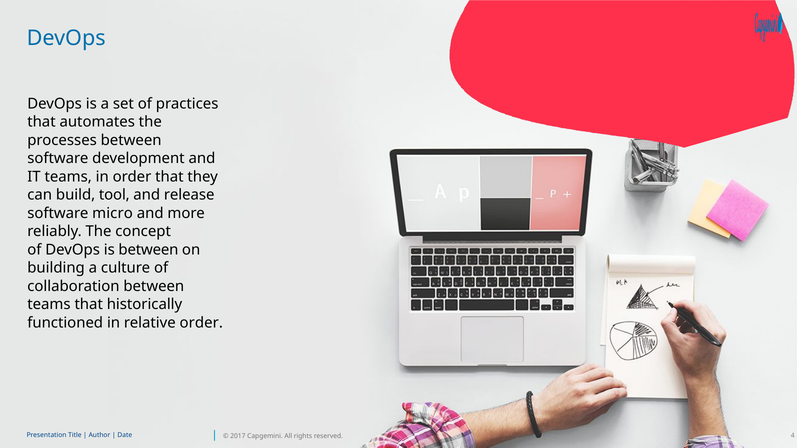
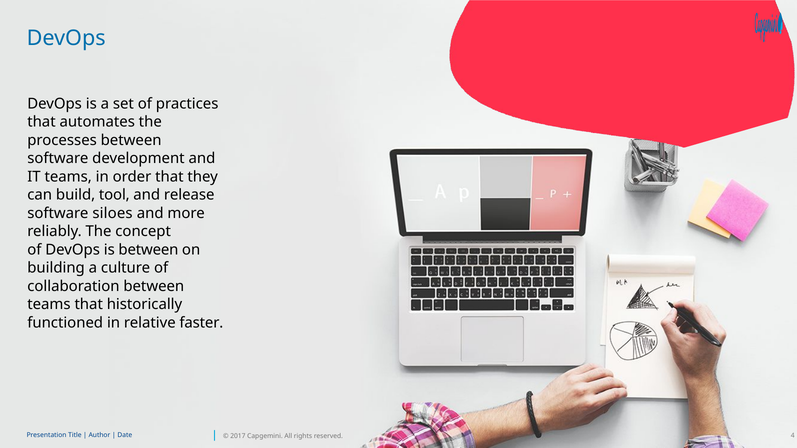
micro: micro -> siloes
relative order: order -> faster
